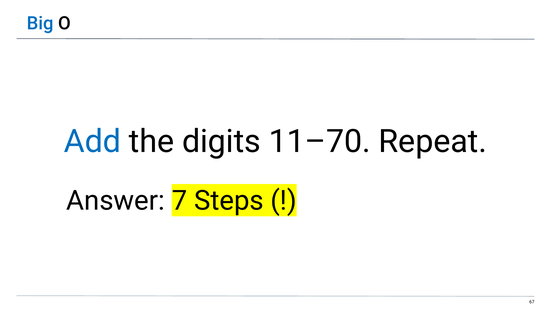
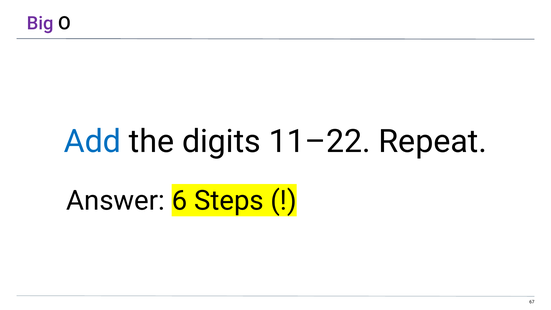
Big colour: blue -> purple
11–70: 11–70 -> 11–22
7: 7 -> 6
